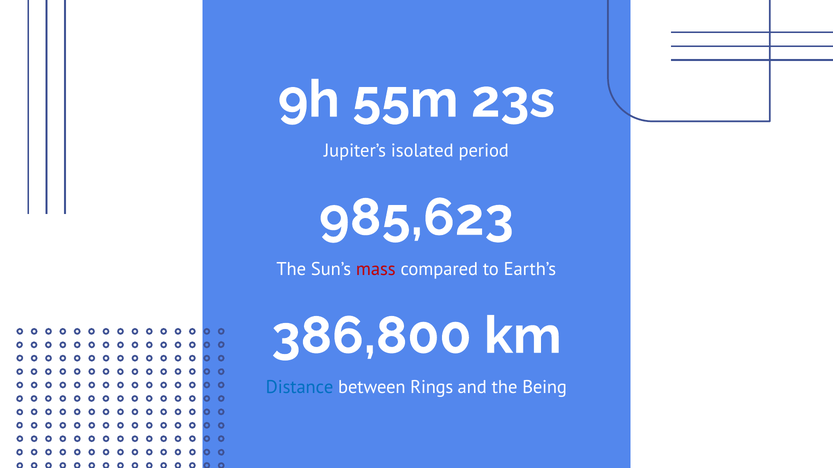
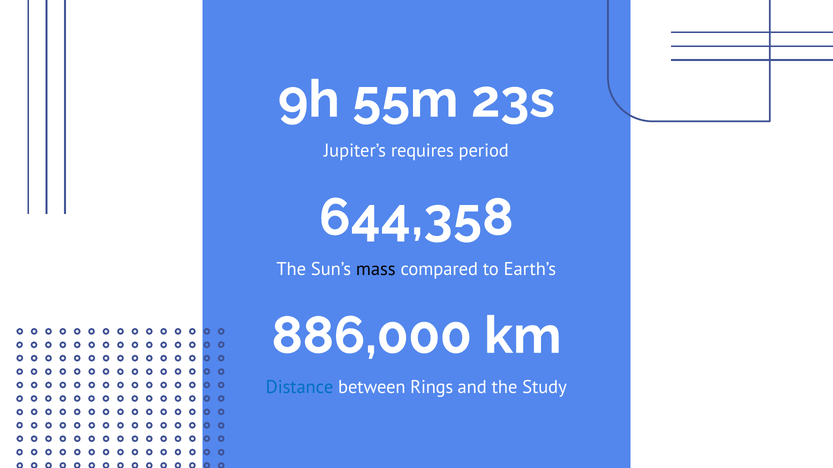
isolated: isolated -> requires
985,623: 985,623 -> 644,358
mass colour: red -> black
386,800: 386,800 -> 886,000
Being: Being -> Study
